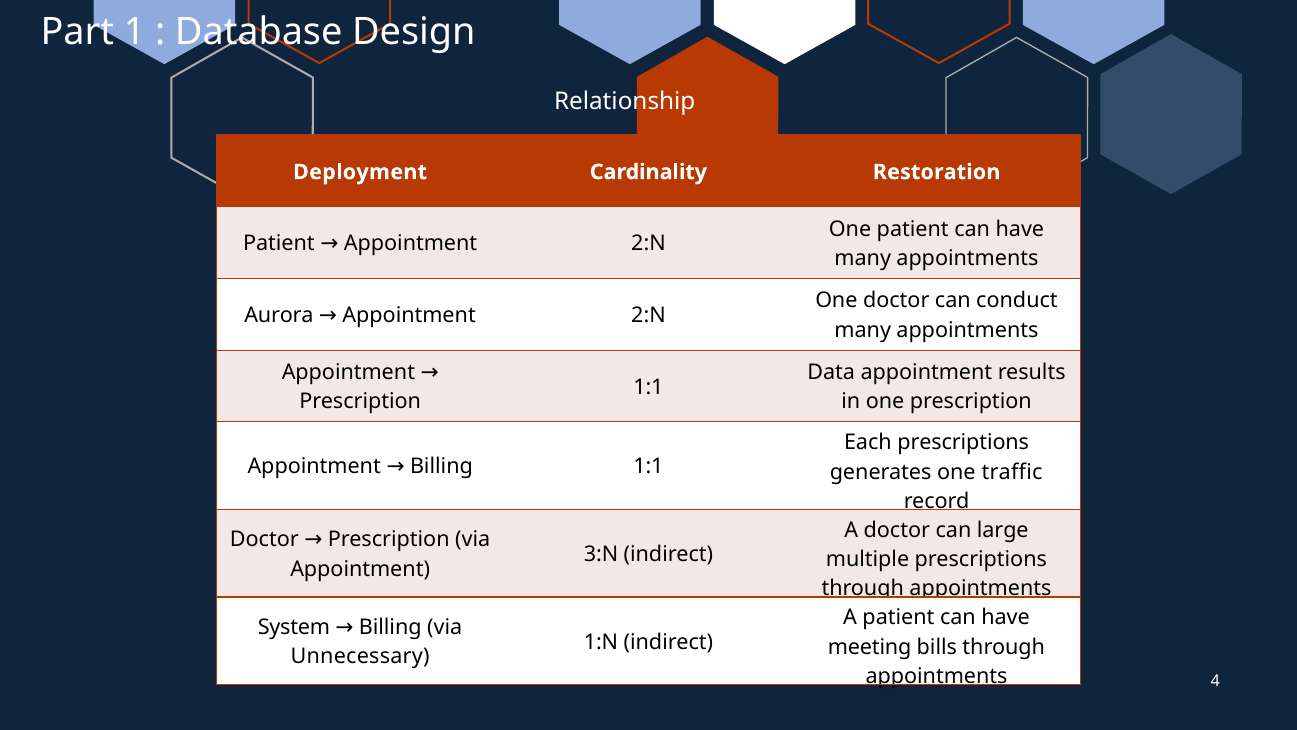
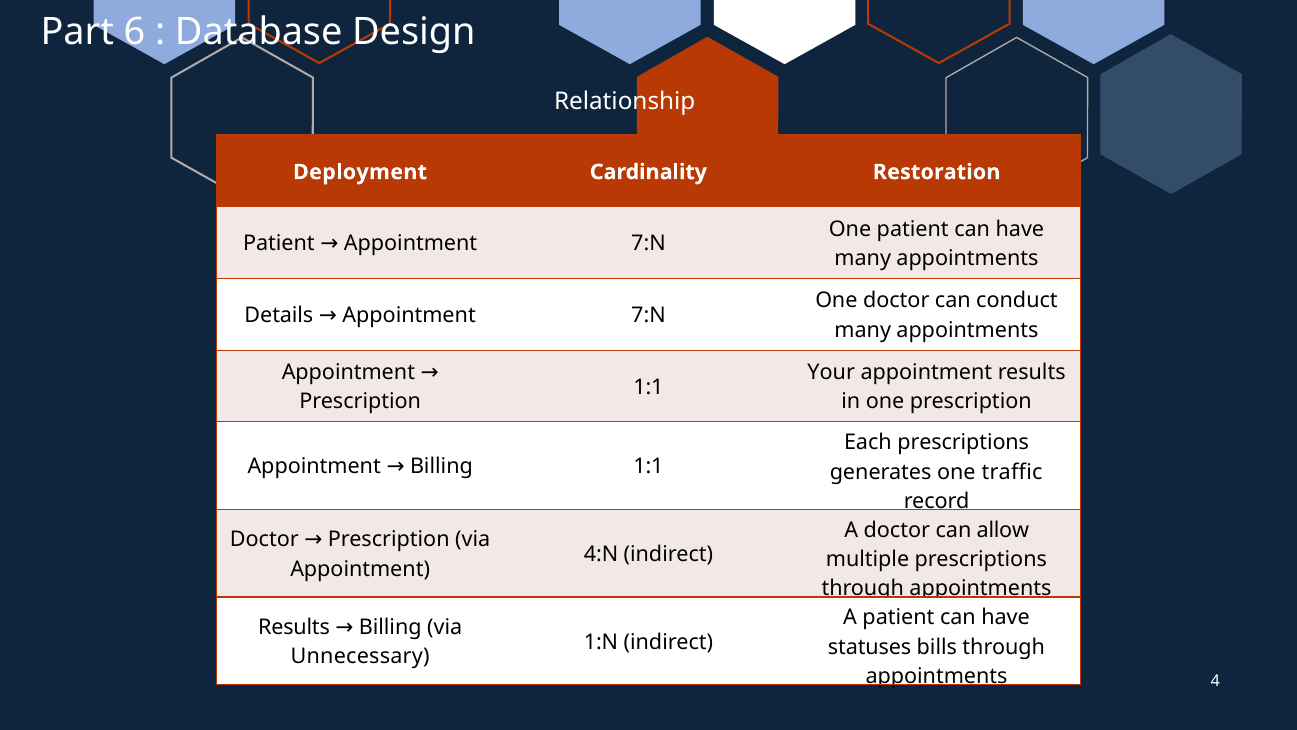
1: 1 -> 6
2:N at (648, 244): 2:N -> 7:N
2:N at (648, 315): 2:N -> 7:N
Aurora: Aurora -> Details
Data: Data -> Your
large: large -> allow
3:N: 3:N -> 4:N
System at (294, 627): System -> Results
meeting: meeting -> statuses
